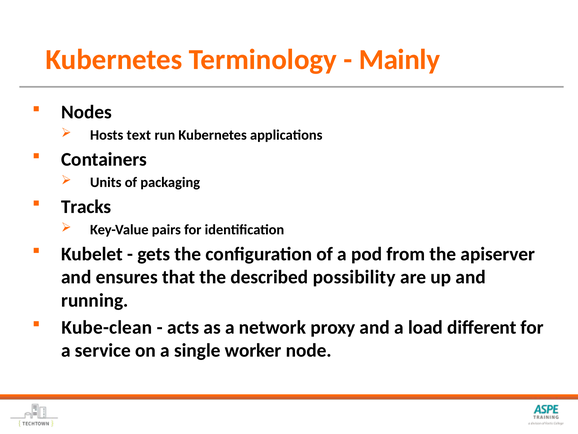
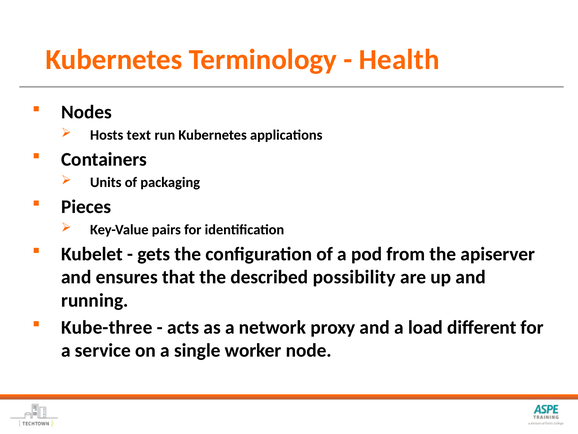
Mainly: Mainly -> Health
Tracks: Tracks -> Pieces
Kube-clean: Kube-clean -> Kube-three
